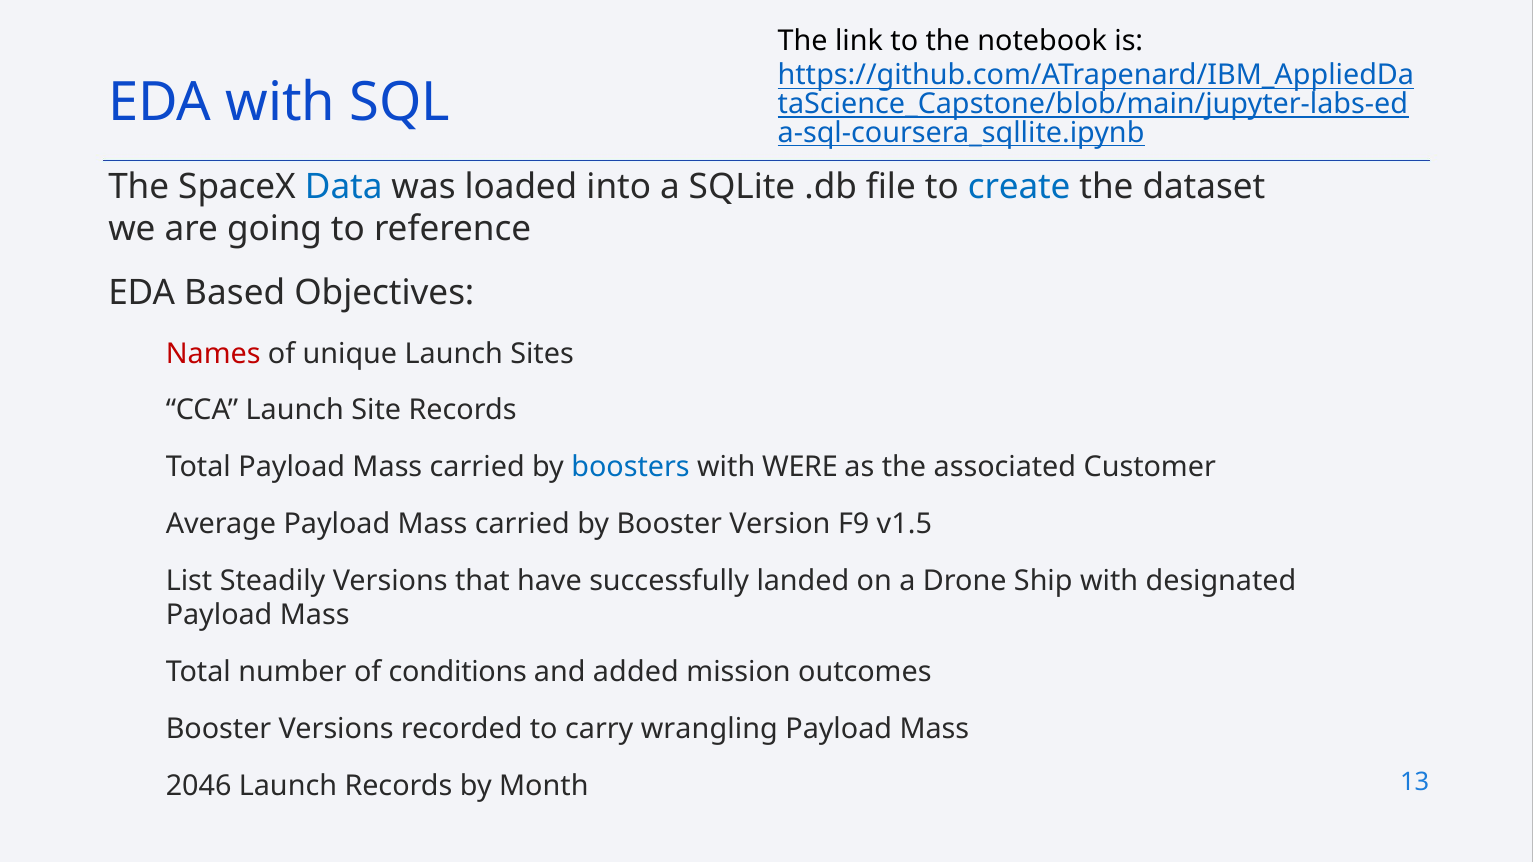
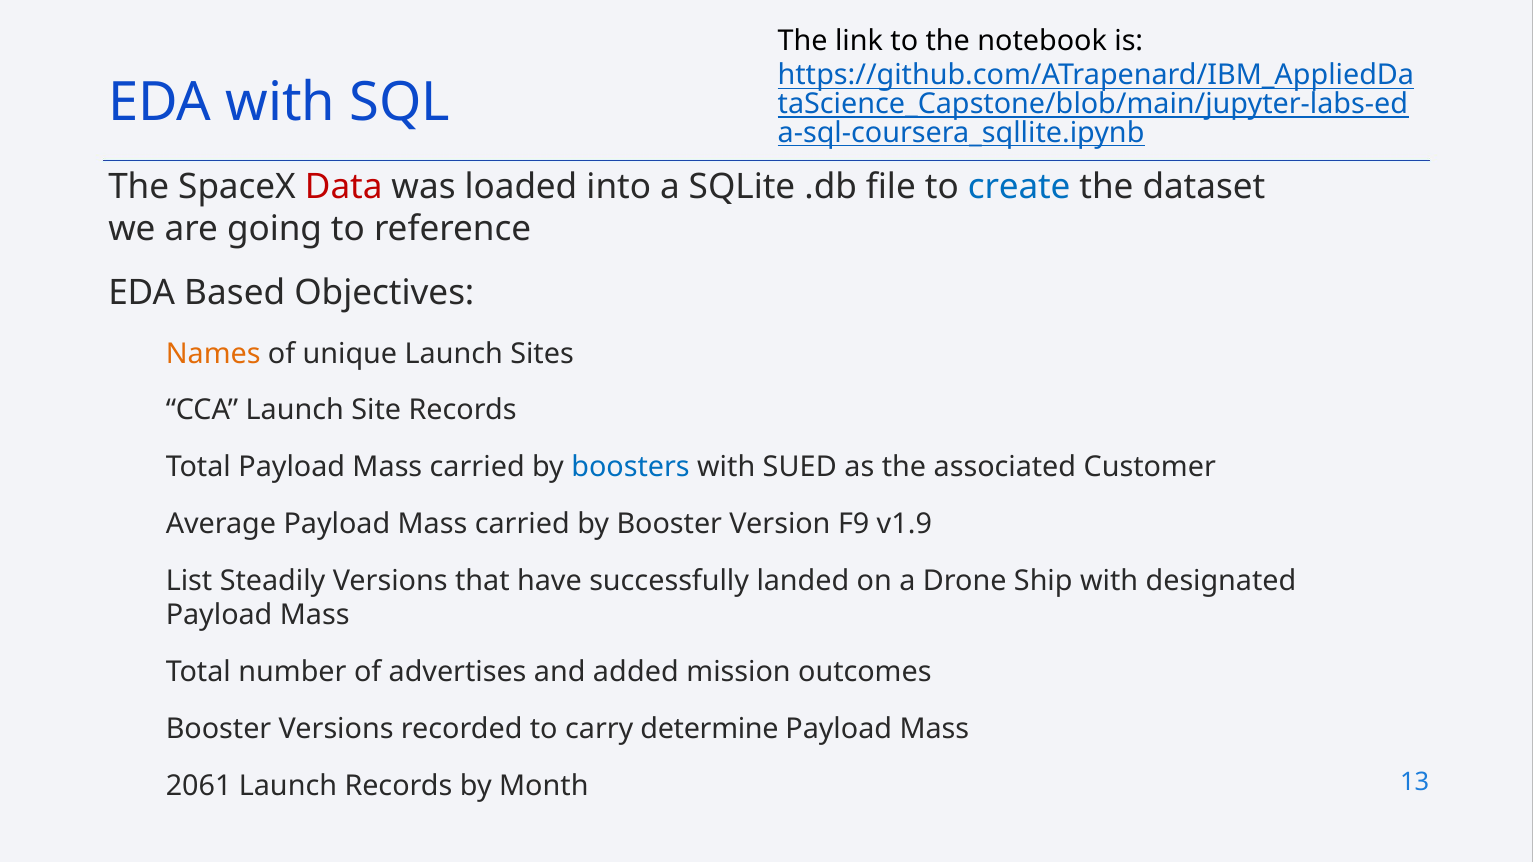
Data colour: blue -> red
Names colour: red -> orange
WERE: WERE -> SUED
v1.5: v1.5 -> v1.9
conditions: conditions -> advertises
wrangling: wrangling -> determine
2046: 2046 -> 2061
